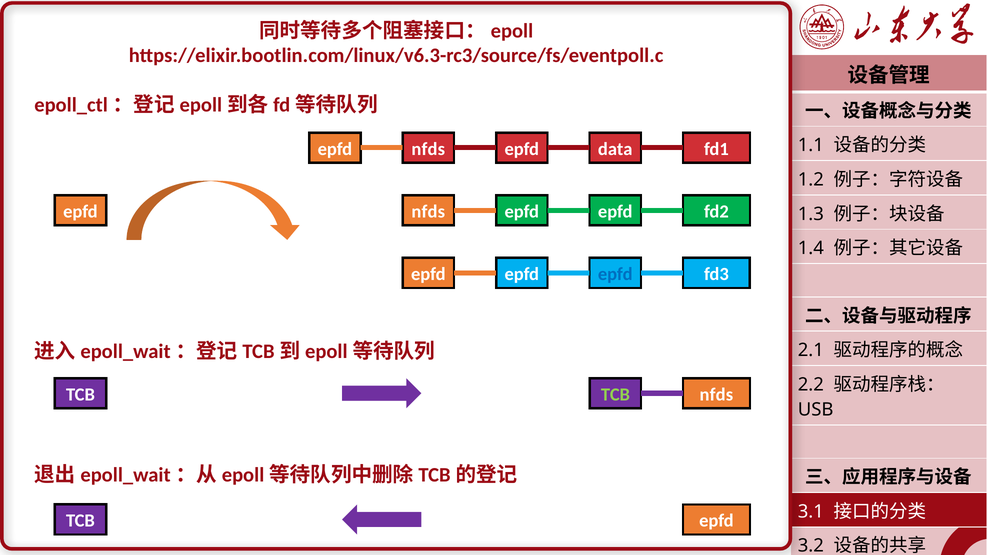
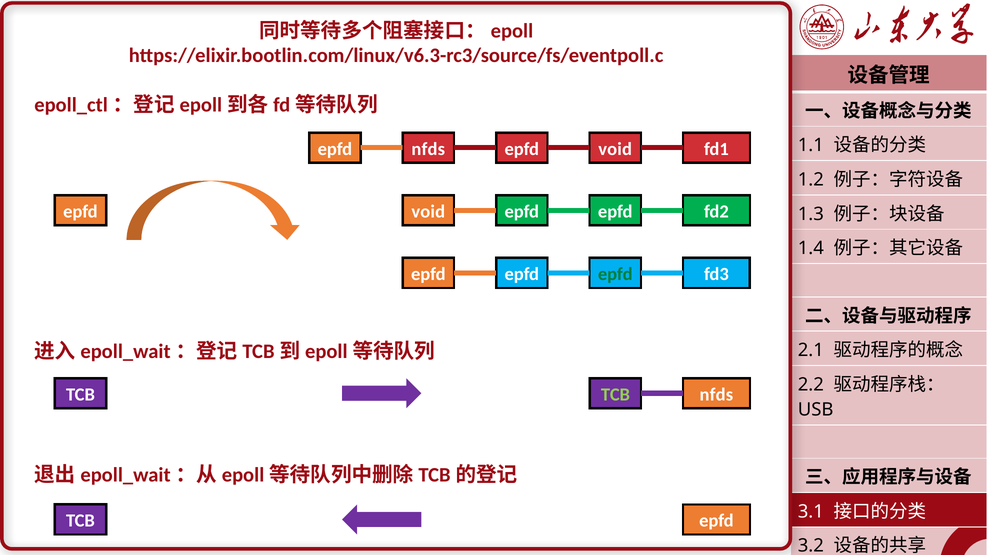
data at (615, 149): data -> void
nfds at (428, 212): nfds -> void
epfd at (615, 274) colour: blue -> green
